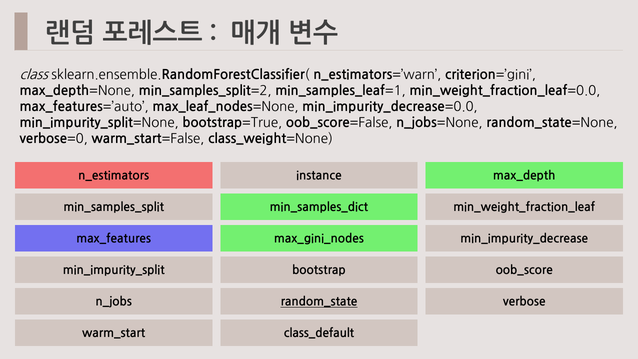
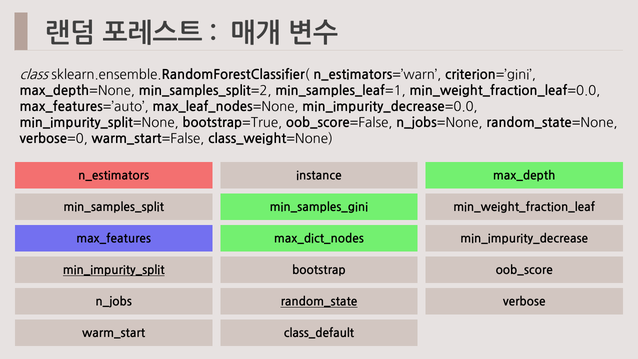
min_samples_dict: min_samples_dict -> min_samples_gini
max_gini_nodes: max_gini_nodes -> max_dict_nodes
min_impurity_split underline: none -> present
